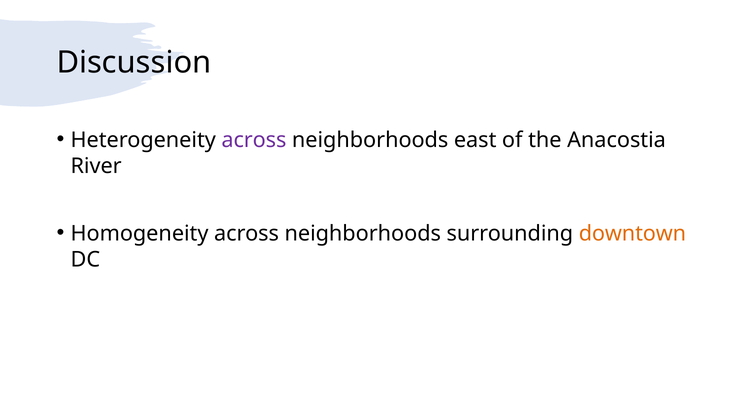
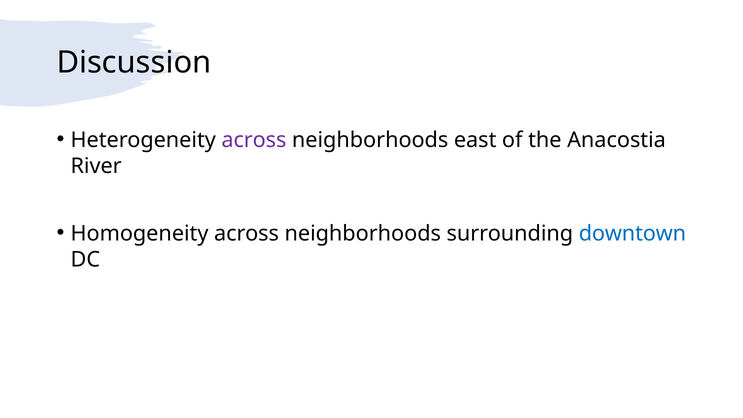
downtown colour: orange -> blue
